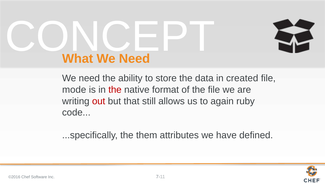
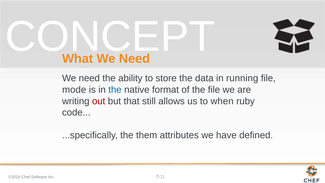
created: created -> running
the at (115, 90) colour: red -> blue
again: again -> when
